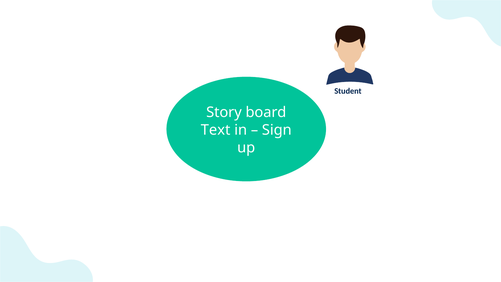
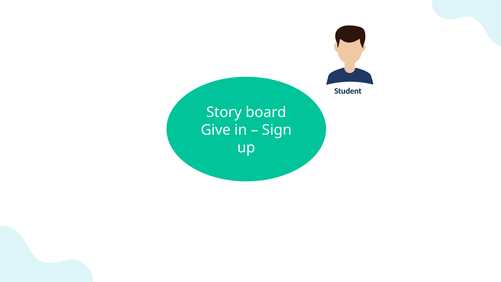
Text: Text -> Give
